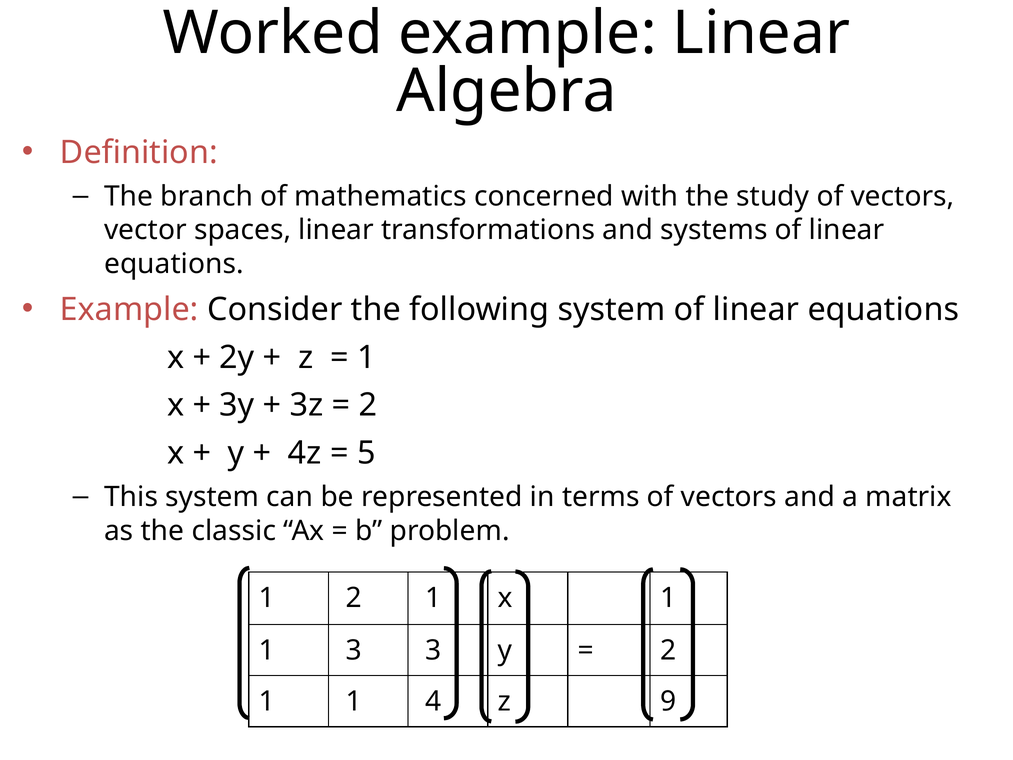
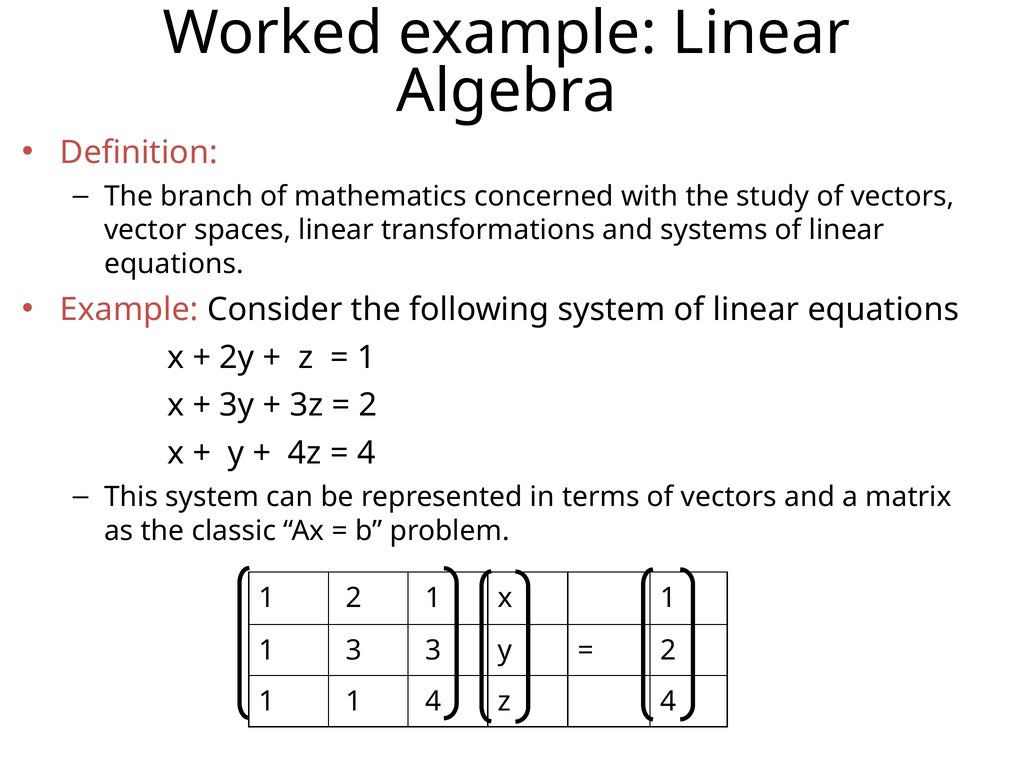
5 at (366, 453): 5 -> 4
z 9: 9 -> 4
